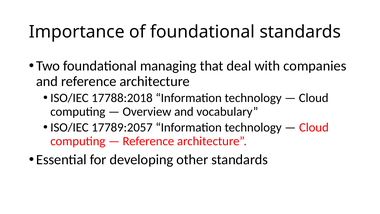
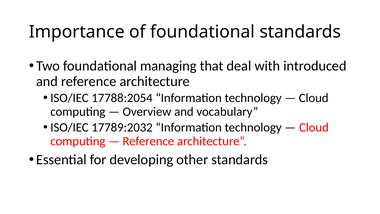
companies: companies -> introduced
17788:2018: 17788:2018 -> 17788:2054
17789:2057: 17789:2057 -> 17789:2032
